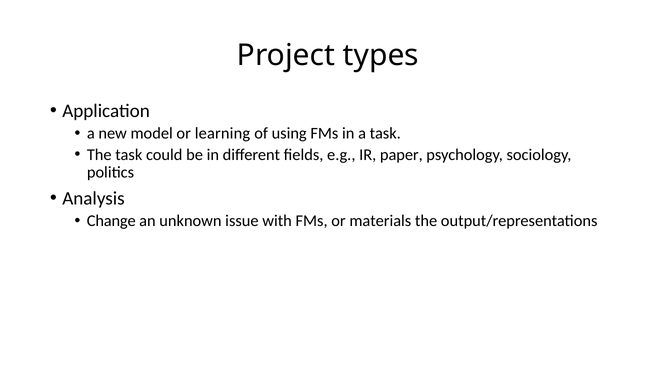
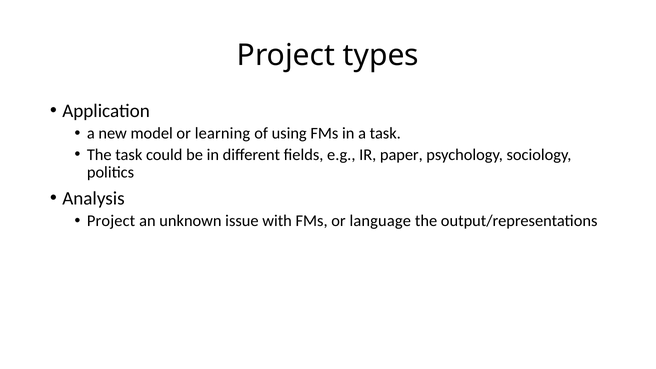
Change at (111, 221): Change -> Project
materials: materials -> language
